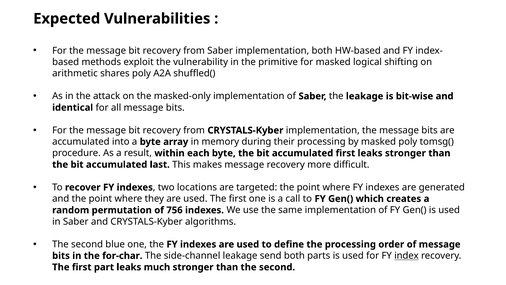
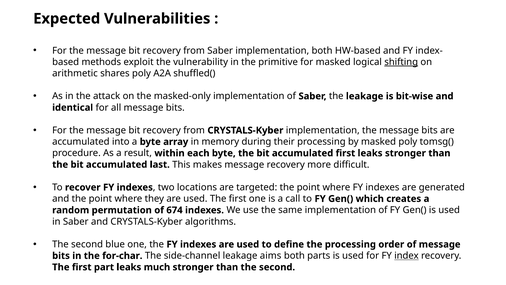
shifting underline: none -> present
756: 756 -> 674
send: send -> aims
